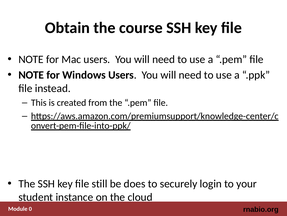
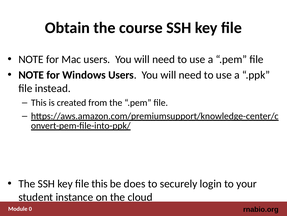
file still: still -> this
